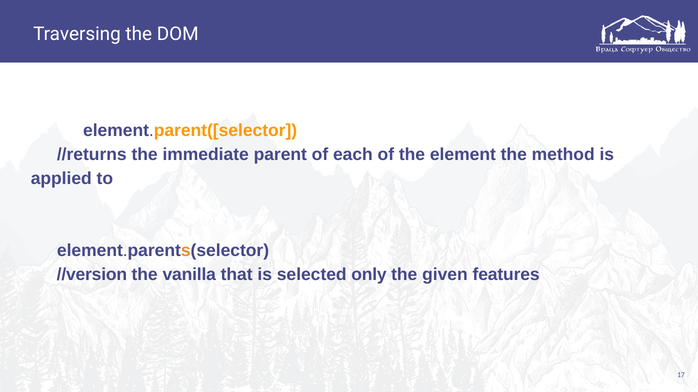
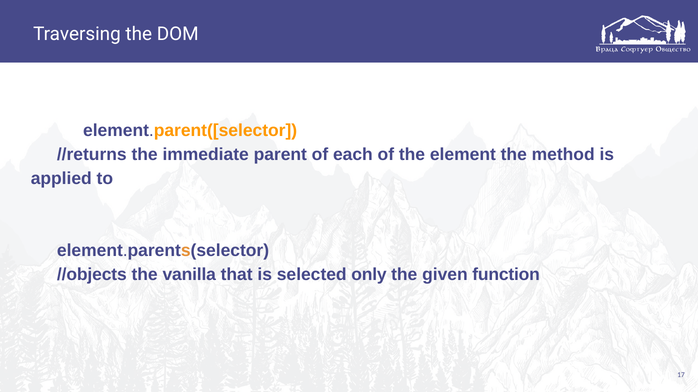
//version: //version -> //objects
features: features -> function
